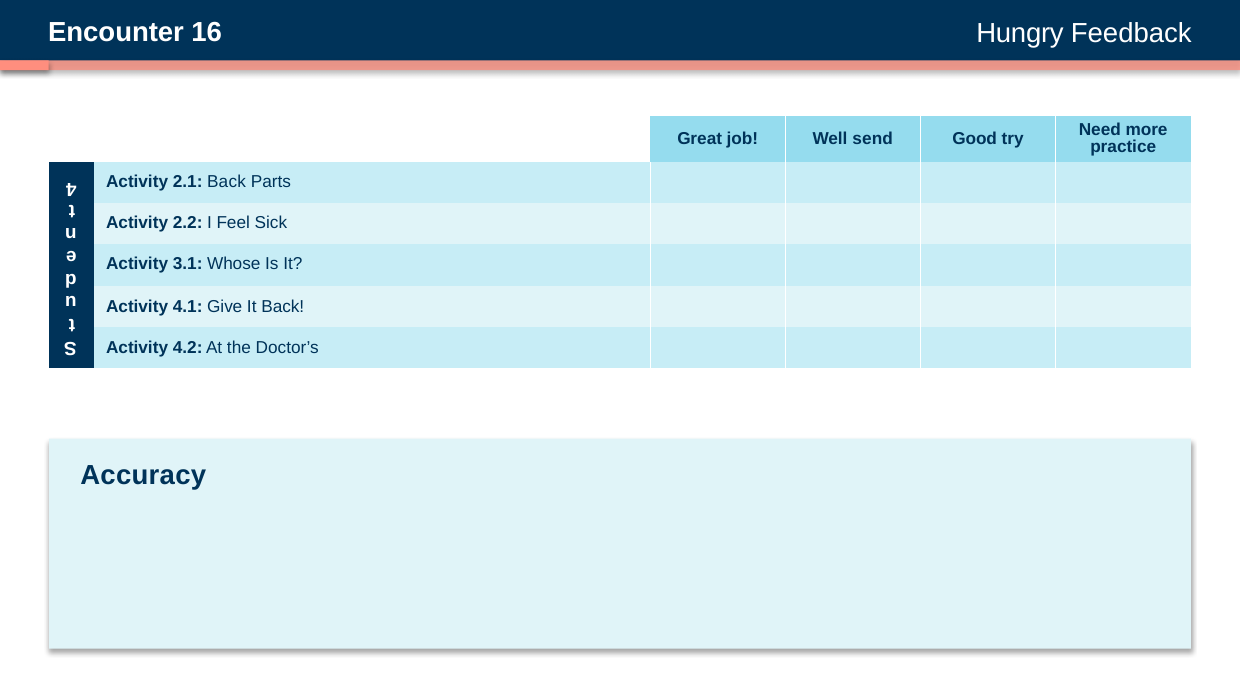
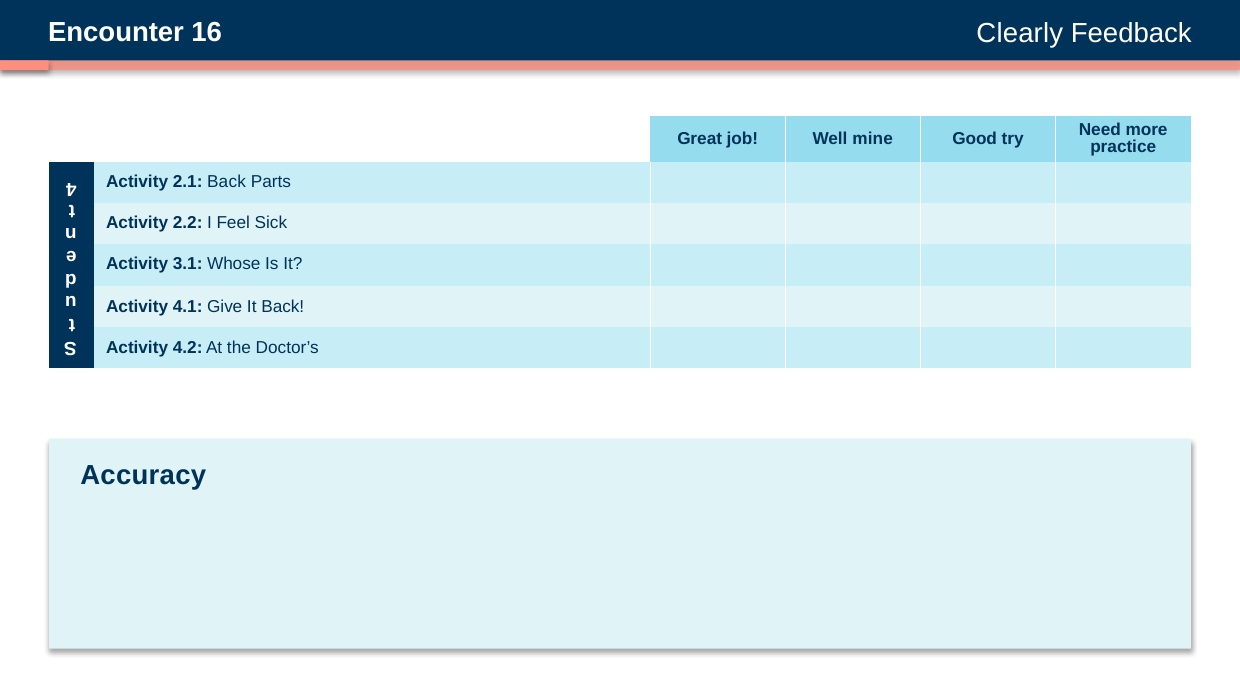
Hungry: Hungry -> Clearly
send: send -> mine
